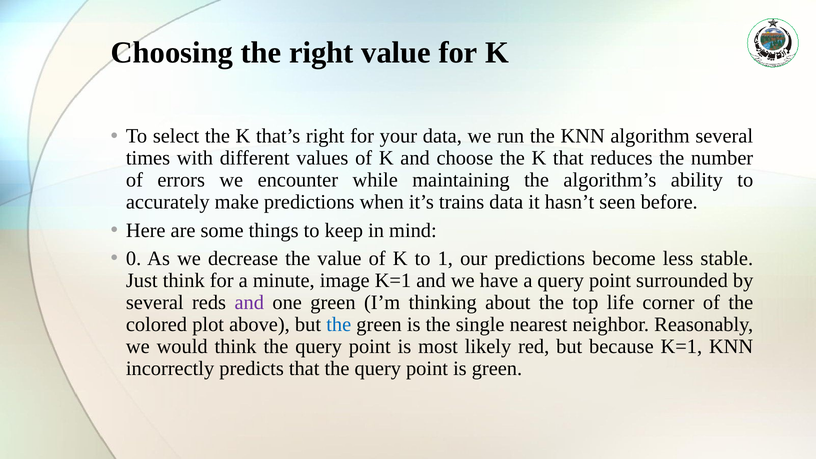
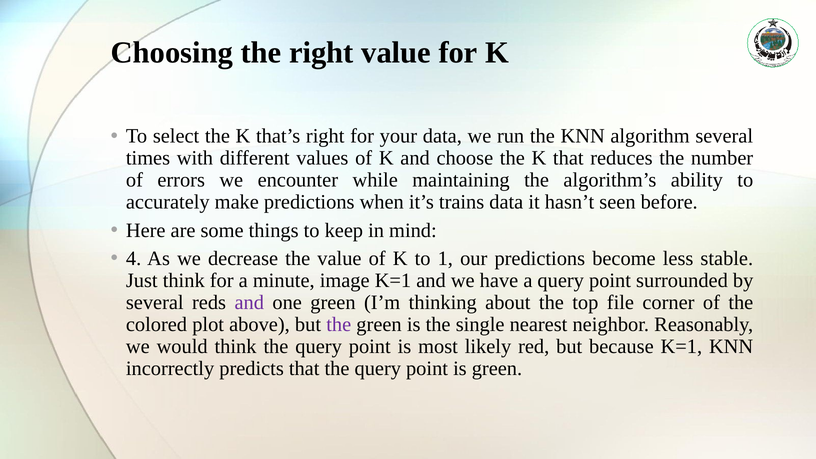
0: 0 -> 4
life: life -> file
the at (339, 325) colour: blue -> purple
